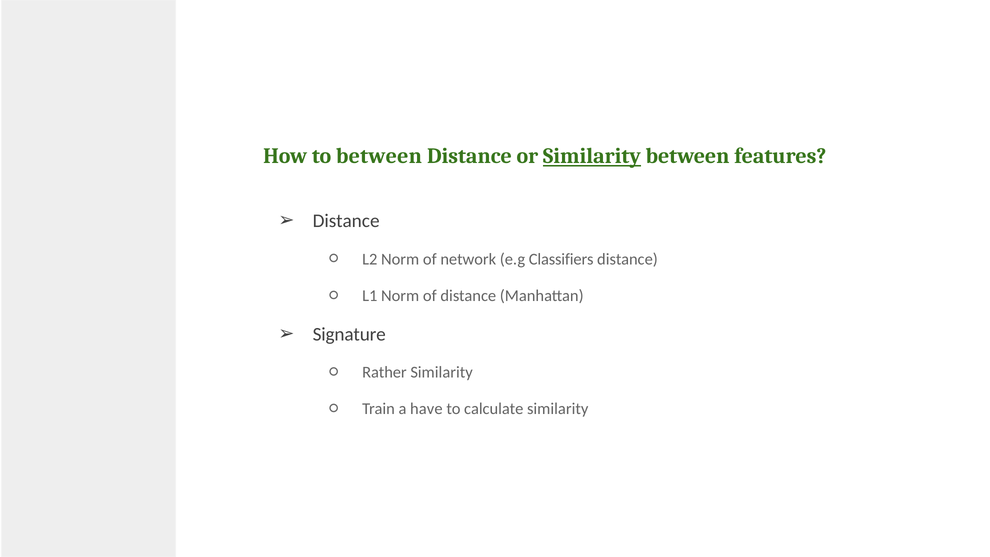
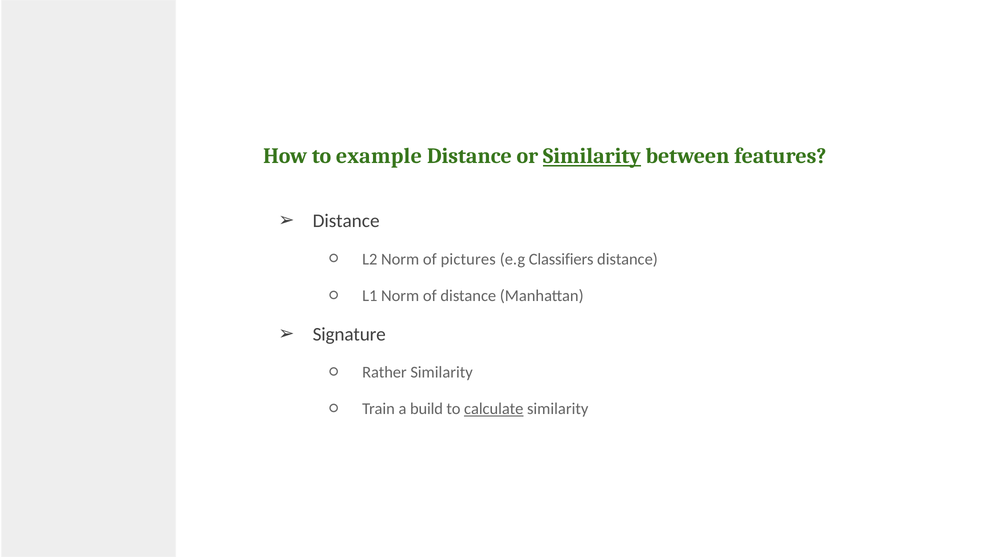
to between: between -> example
network: network -> pictures
have: have -> build
calculate underline: none -> present
